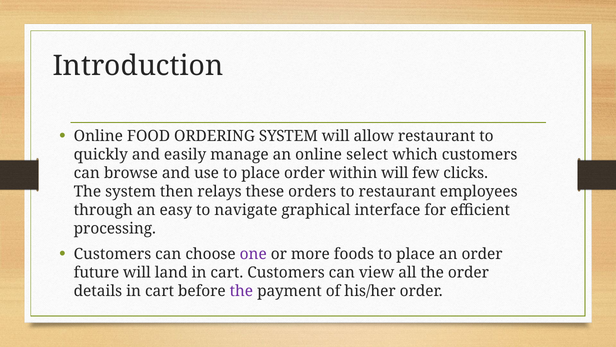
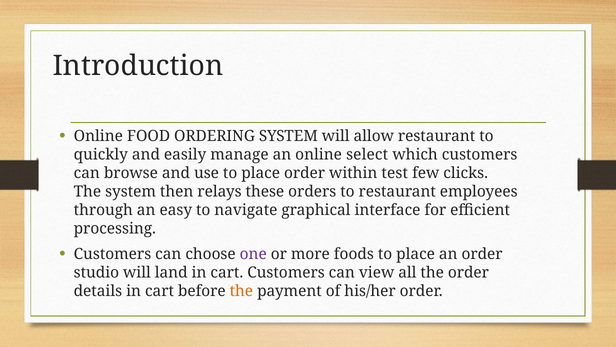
within will: will -> test
future: future -> studio
the at (241, 291) colour: purple -> orange
